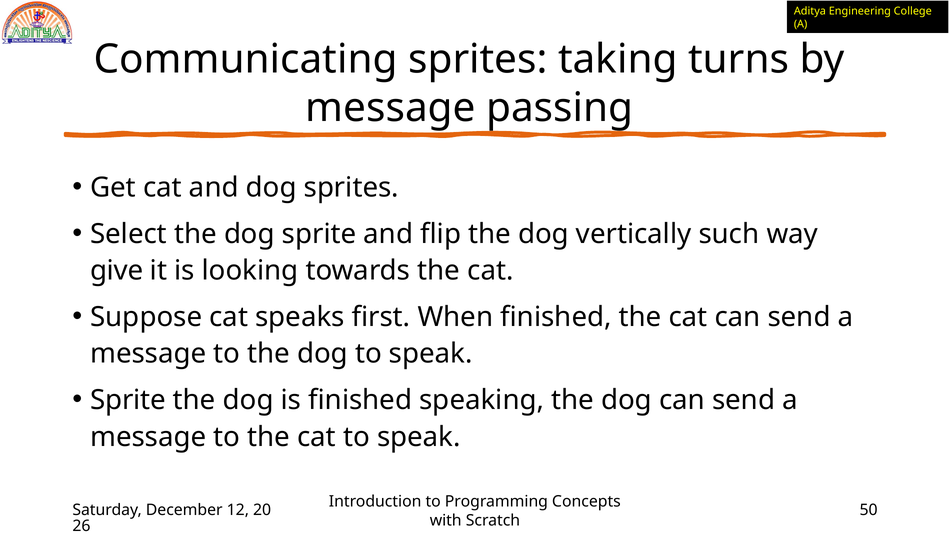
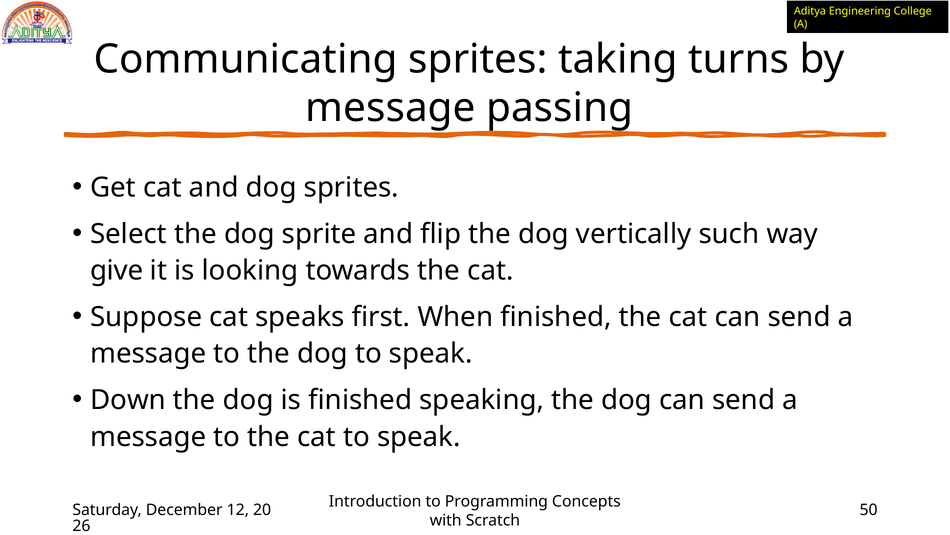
Sprite at (128, 400): Sprite -> Down
